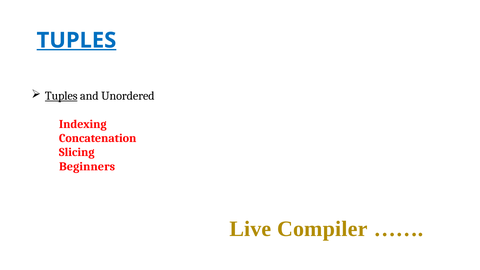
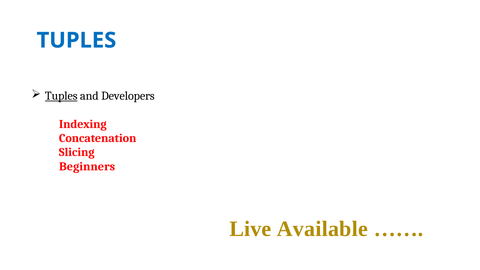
TUPLES at (76, 40) underline: present -> none
Unordered: Unordered -> Developers
Compiler: Compiler -> Available
